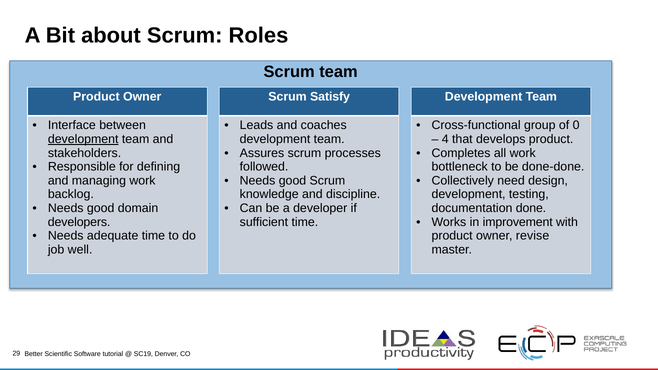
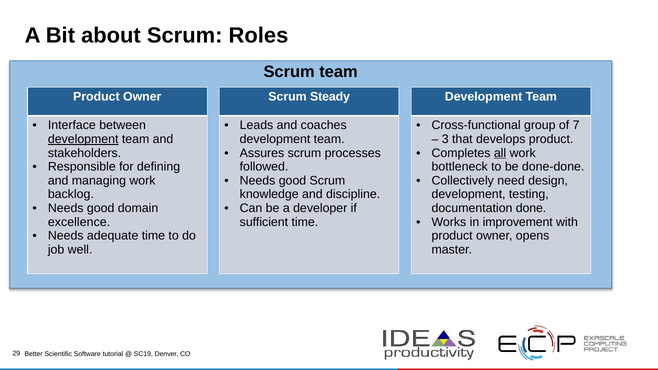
Satisfy: Satisfy -> Steady
0: 0 -> 7
4: 4 -> 3
all underline: none -> present
developers: developers -> excellence
revise: revise -> opens
